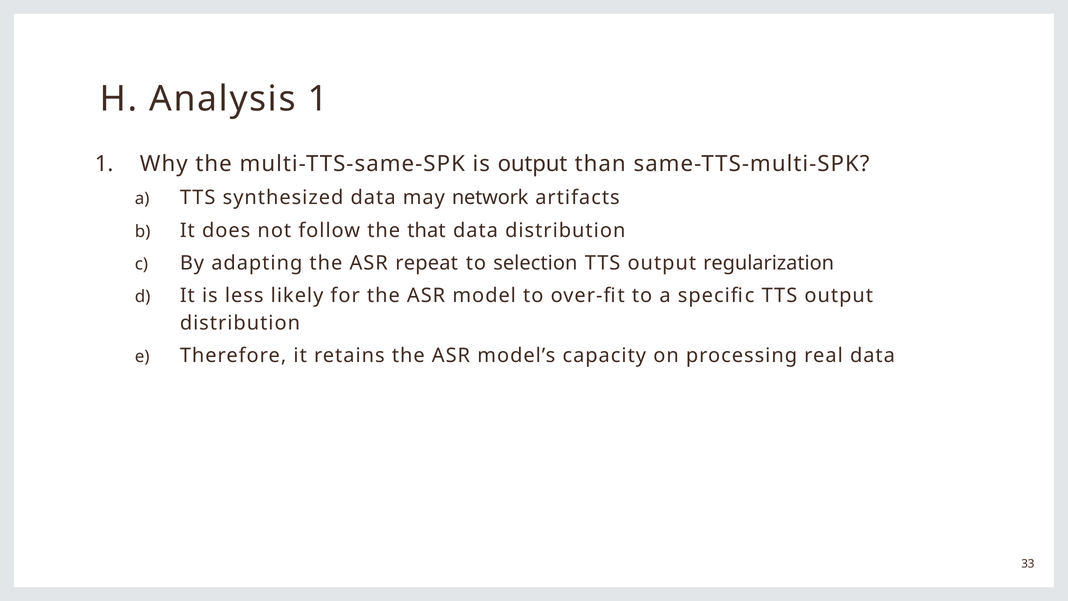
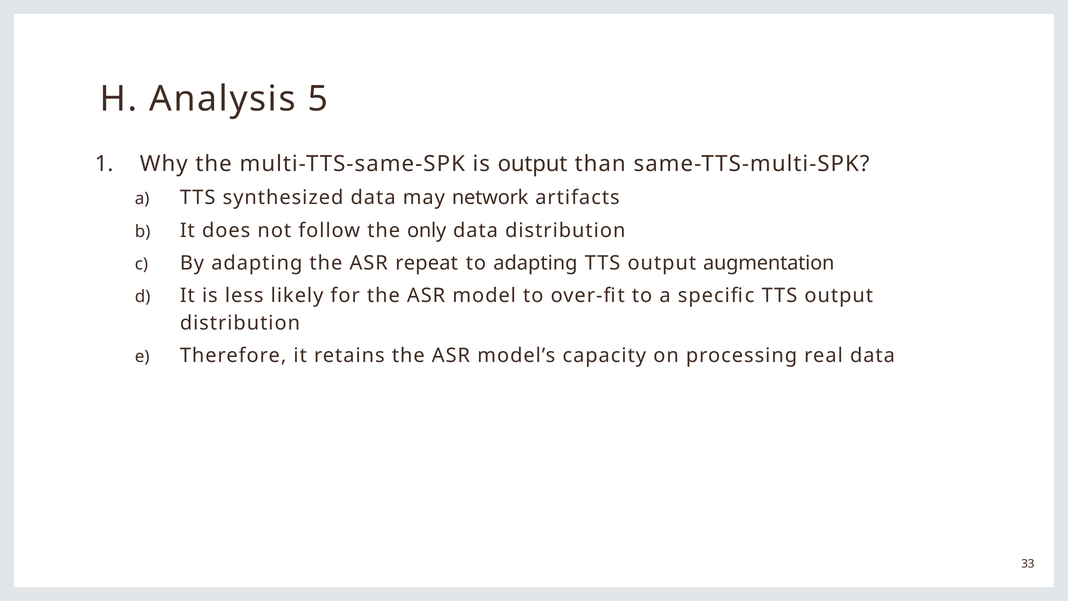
Analysis 1: 1 -> 5
that: that -> only
to selection: selection -> adapting
regularization: regularization -> augmentation
